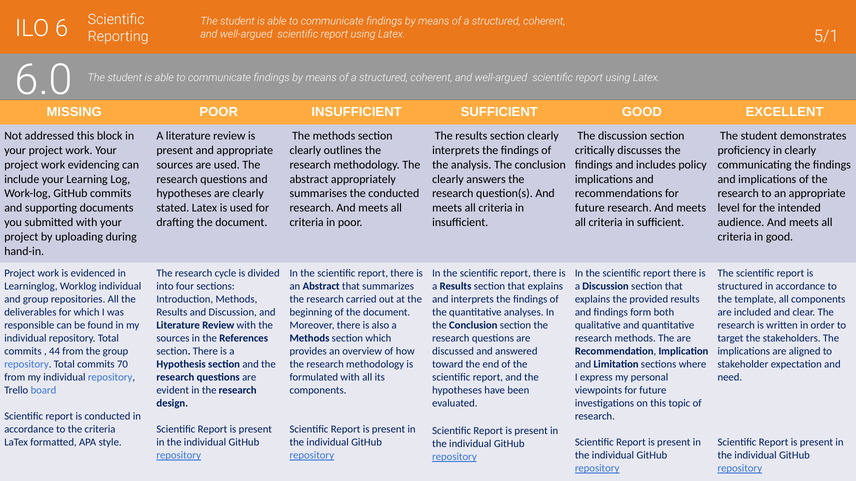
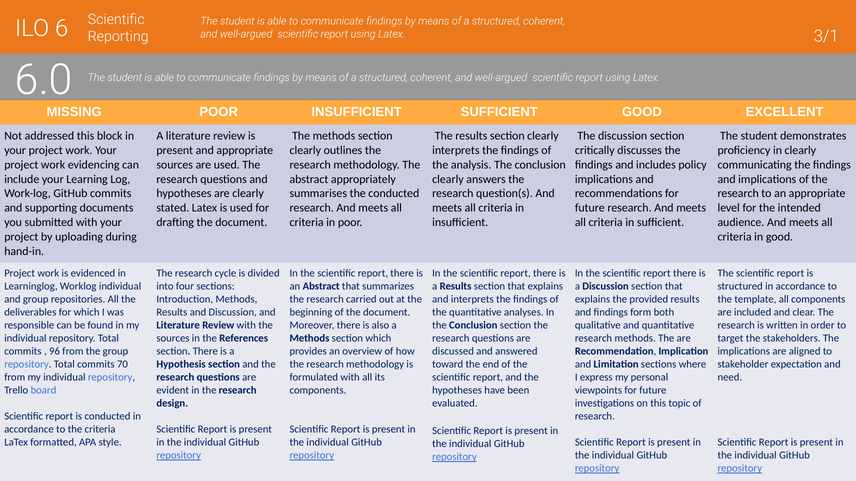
5/1: 5/1 -> 3/1
44: 44 -> 96
